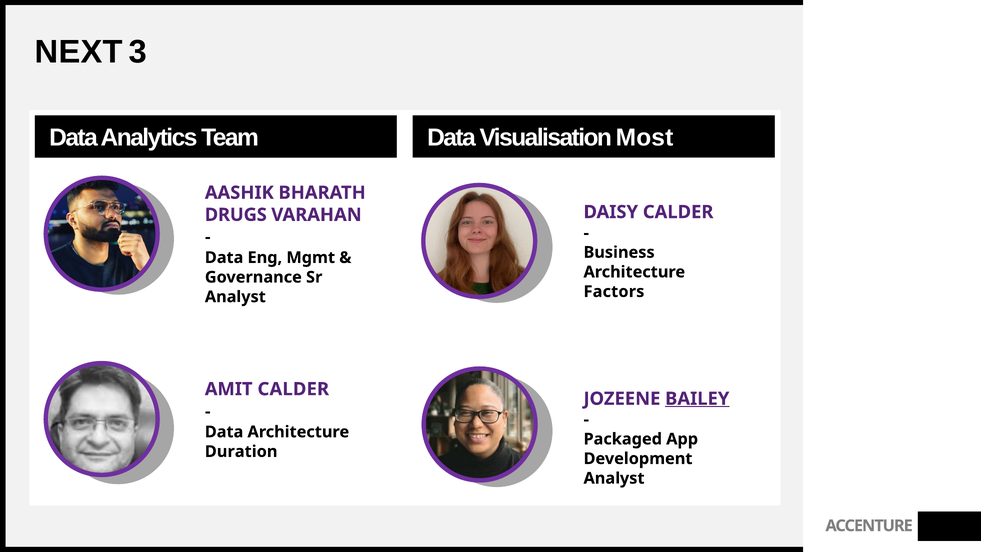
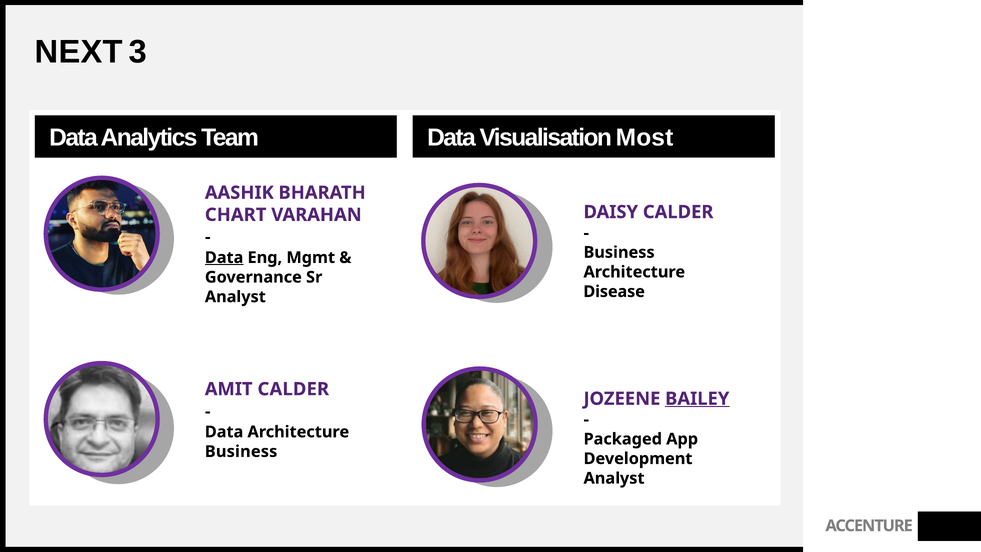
DRUGS: DRUGS -> CHART
Data at (224, 258) underline: none -> present
Factors: Factors -> Disease
Duration at (241, 451): Duration -> Business
